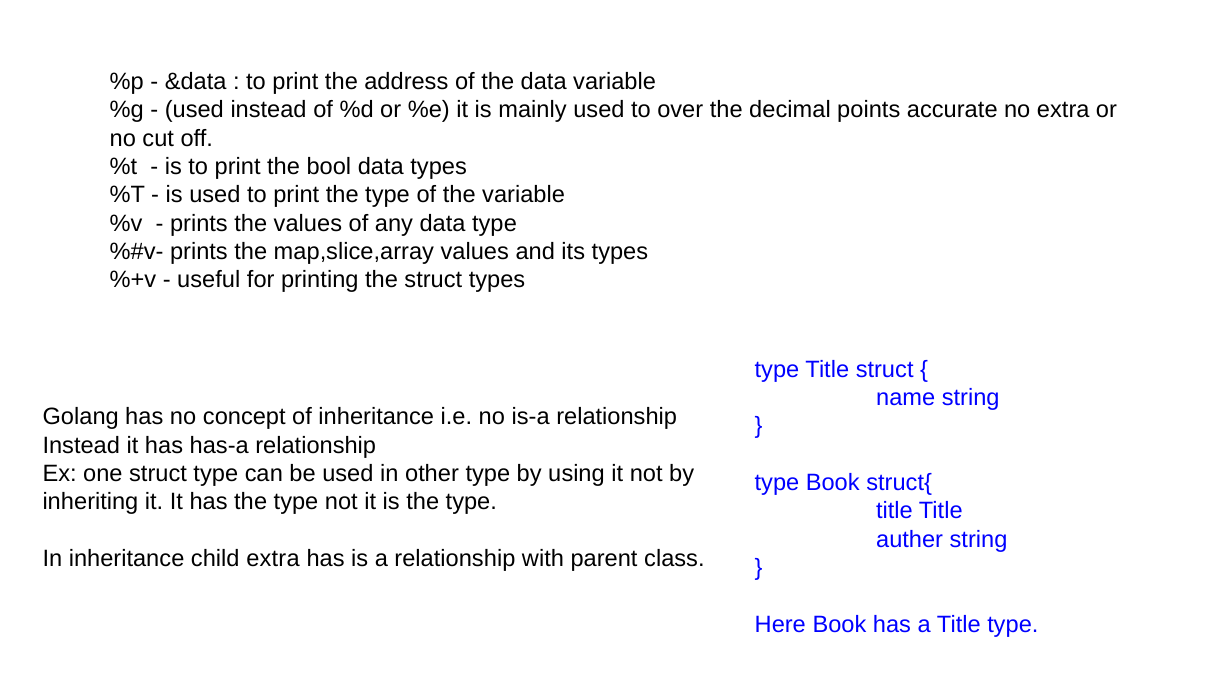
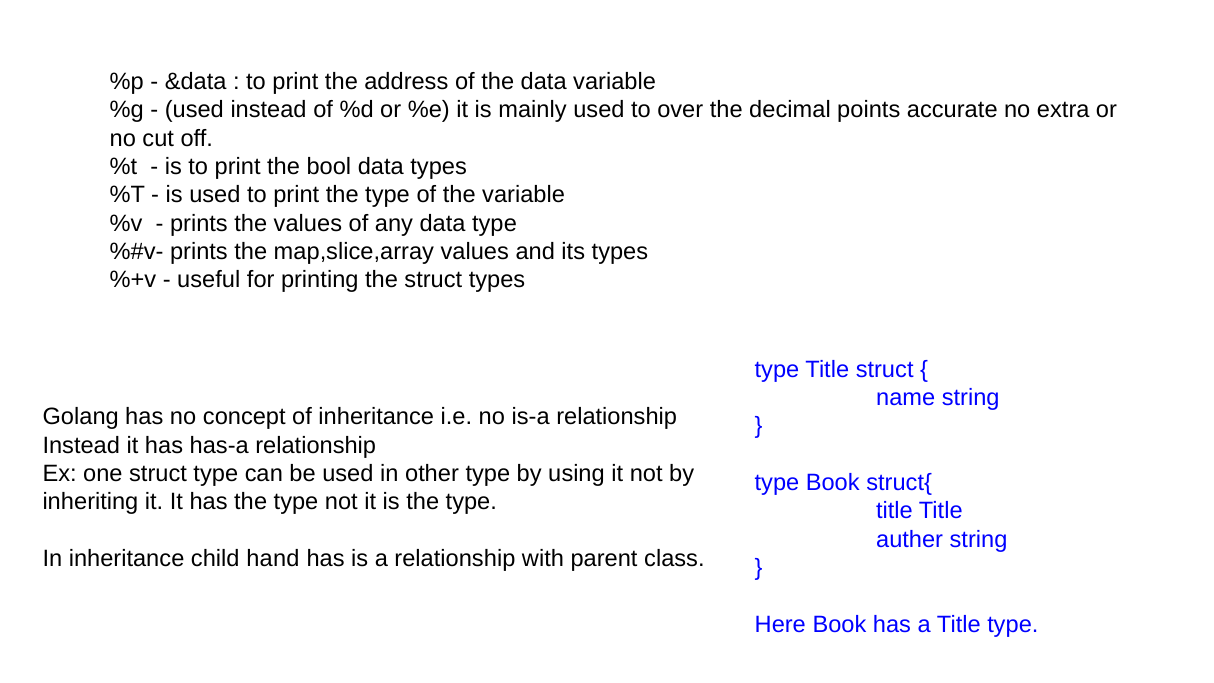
child extra: extra -> hand
